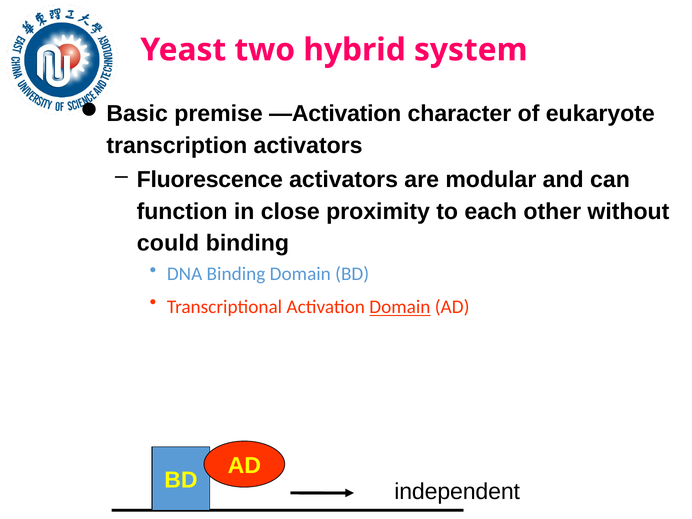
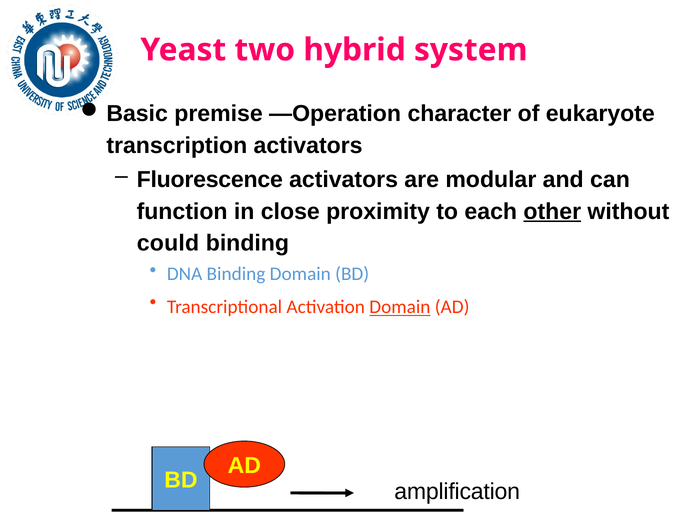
—Activation: —Activation -> —Operation
other underline: none -> present
independent: independent -> amplification
